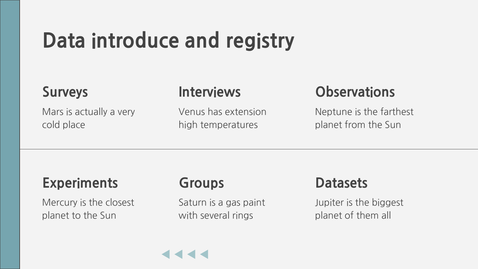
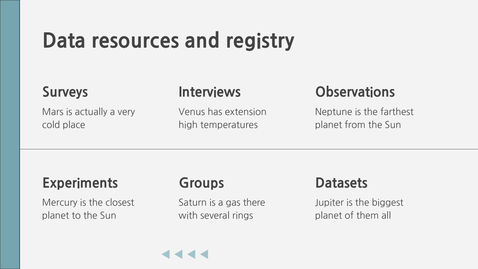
introduce: introduce -> resources
paint: paint -> there
